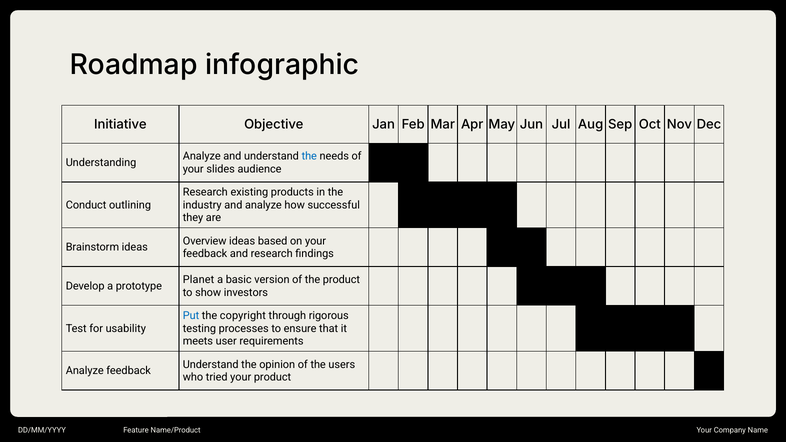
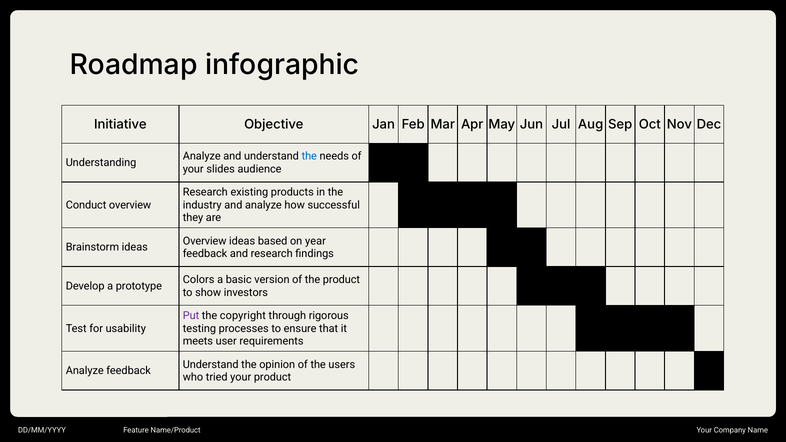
Conduct outlining: outlining -> overview
on your: your -> year
Planet: Planet -> Colors
Put colour: blue -> purple
